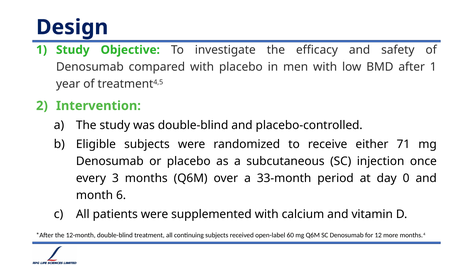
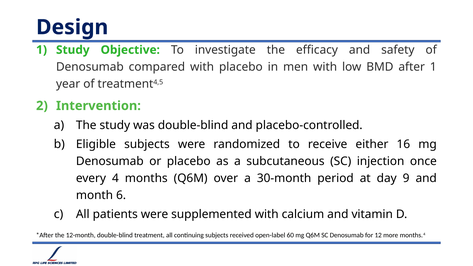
71: 71 -> 16
3: 3 -> 4
33-month: 33-month -> 30-month
0: 0 -> 9
